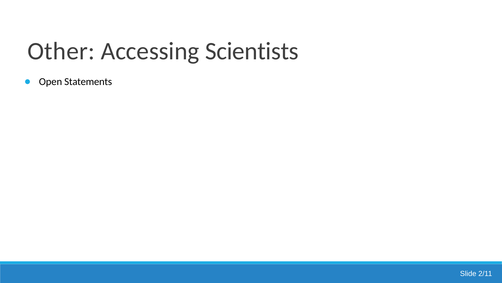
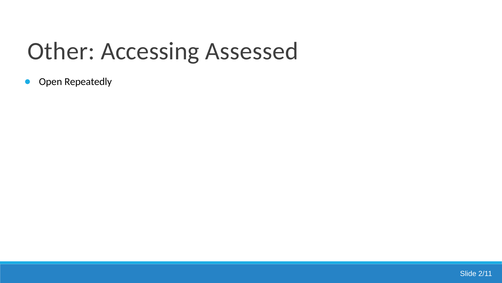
Scientists: Scientists -> Assessed
Statements: Statements -> Repeatedly
